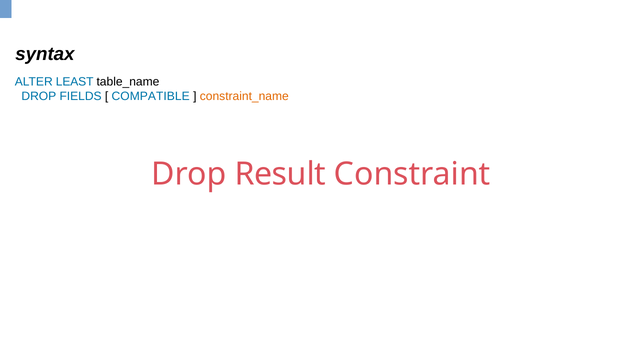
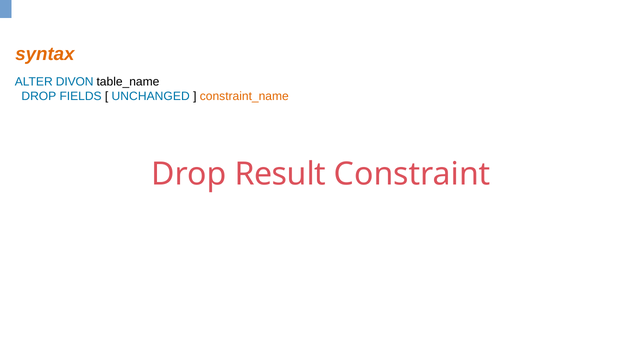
syntax colour: black -> orange
LEAST: LEAST -> DIVON
COMPATIBLE: COMPATIBLE -> UNCHANGED
